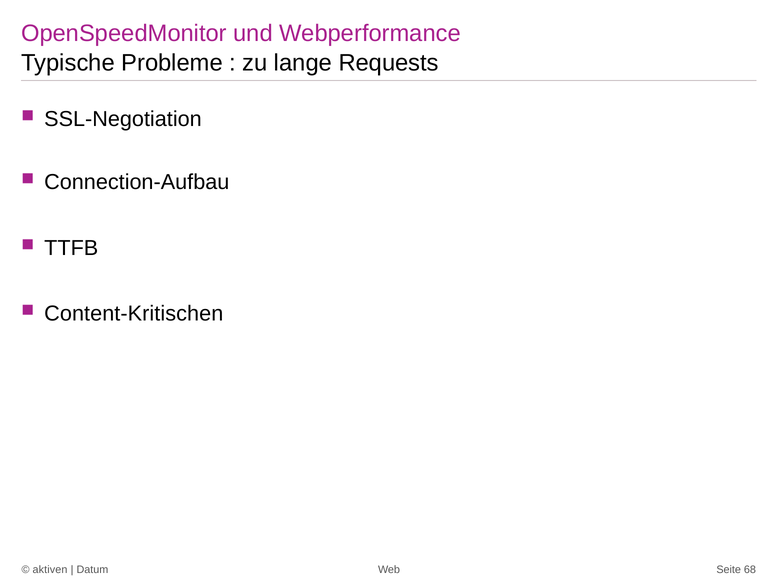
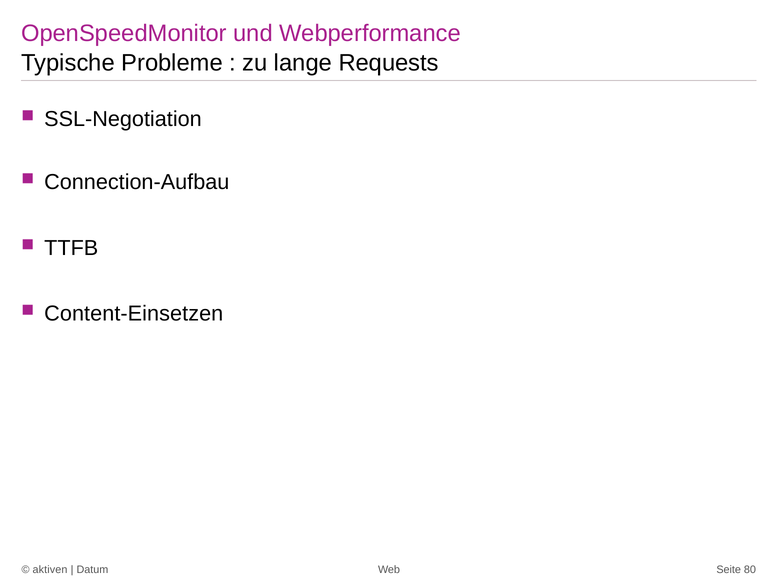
Content-Kritischen: Content-Kritischen -> Content-Einsetzen
68: 68 -> 80
